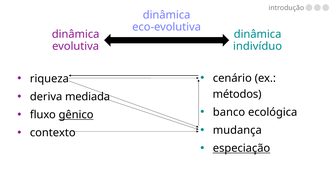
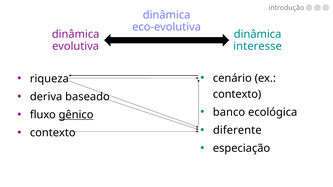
indivíduo: indivíduo -> interesse
mediada: mediada -> baseado
métodos at (237, 94): métodos -> contexto
mudança: mudança -> diferente
especiação underline: present -> none
